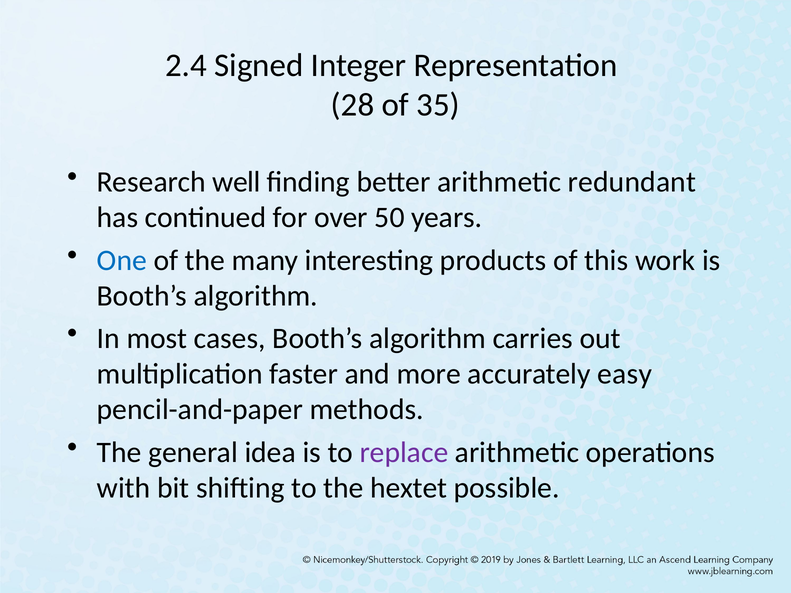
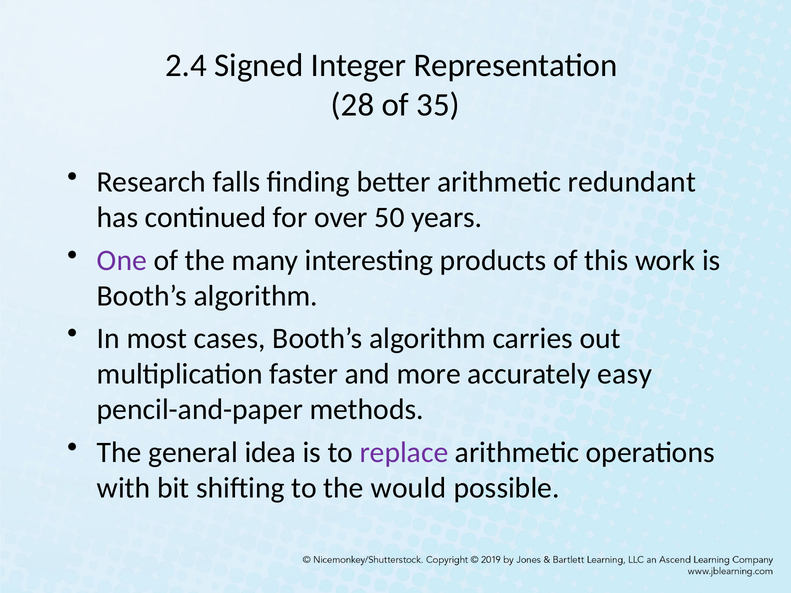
well: well -> falls
One colour: blue -> purple
hextet: hextet -> would
